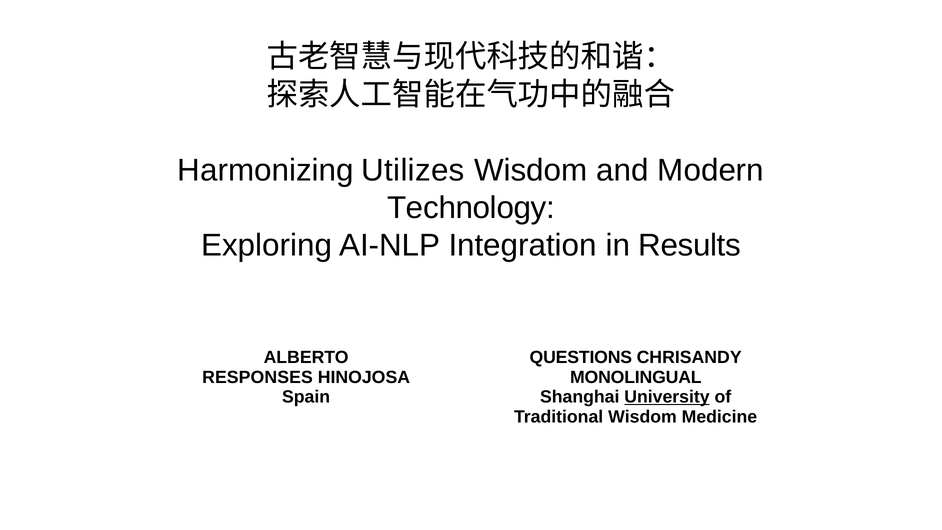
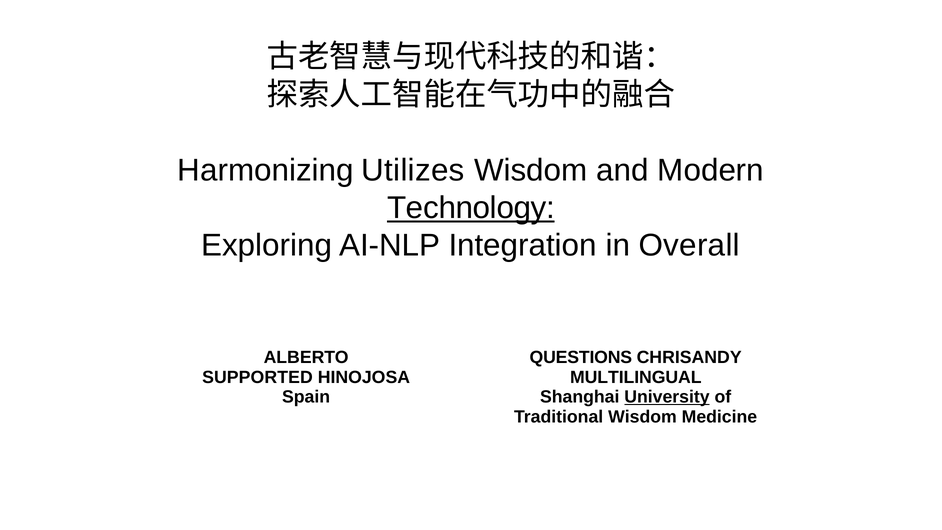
Technology underline: none -> present
Results: Results -> Overall
RESPONSES: RESPONSES -> SUPPORTED
MONOLINGUAL: MONOLINGUAL -> MULTILINGUAL
